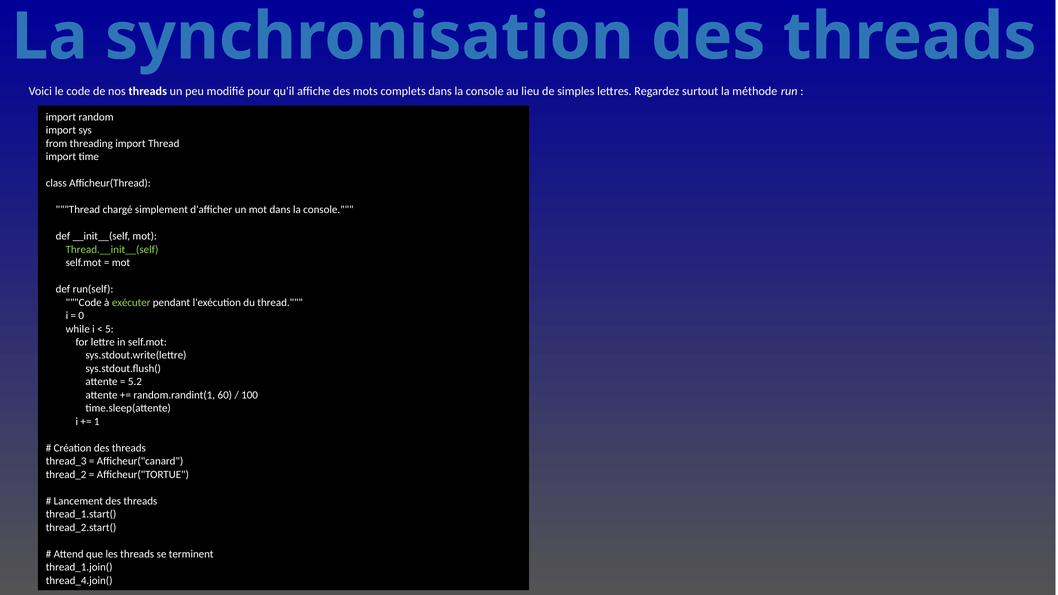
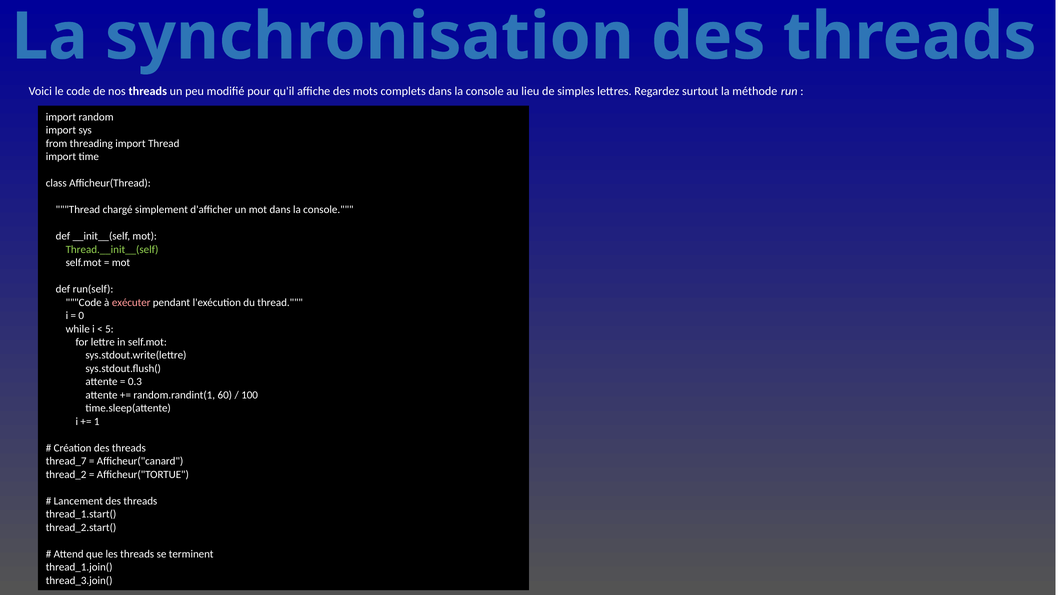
exécuter colour: light green -> pink
5.2: 5.2 -> 0.3
thread_3: thread_3 -> thread_7
thread_4.join(: thread_4.join( -> thread_3.join(
